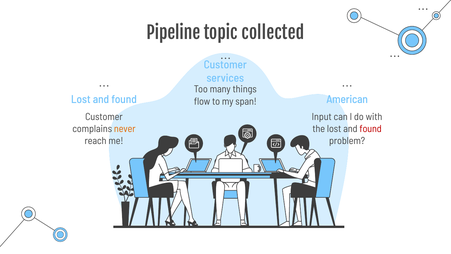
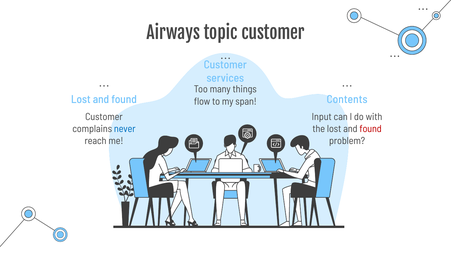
Pipeline: Pipeline -> Airways
topic collected: collected -> customer
American: American -> Contents
never colour: orange -> blue
